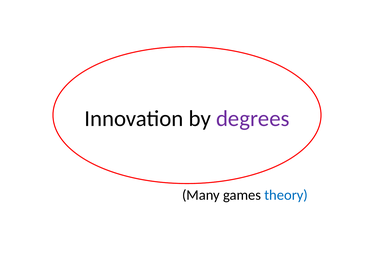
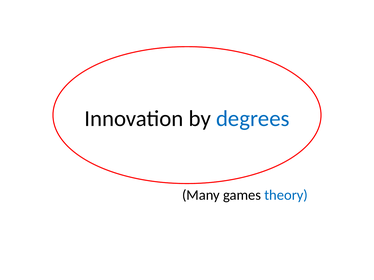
degrees colour: purple -> blue
